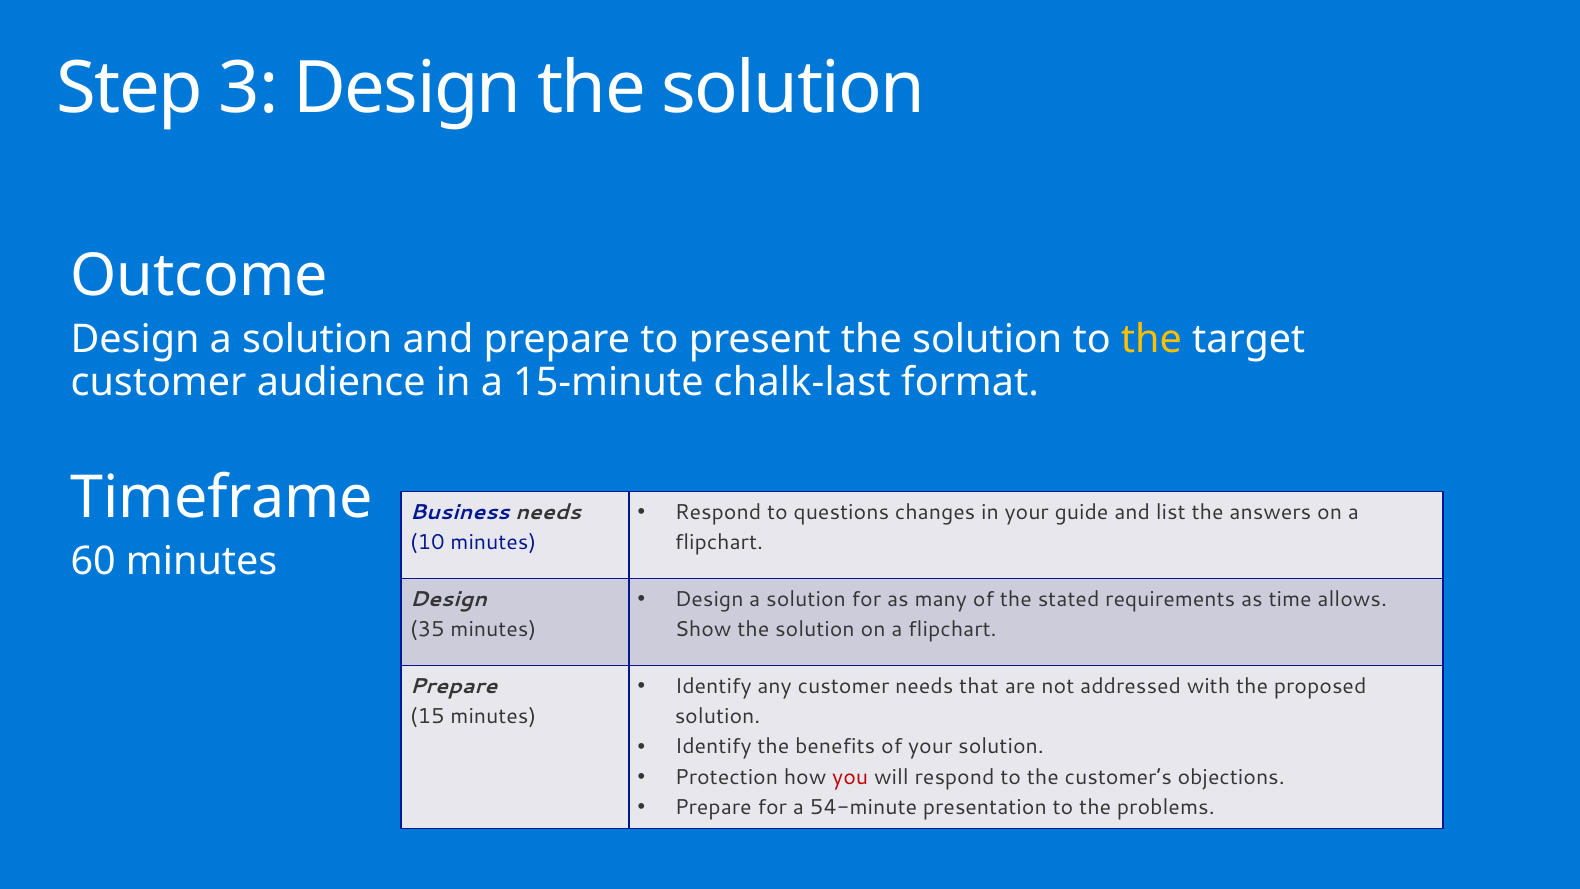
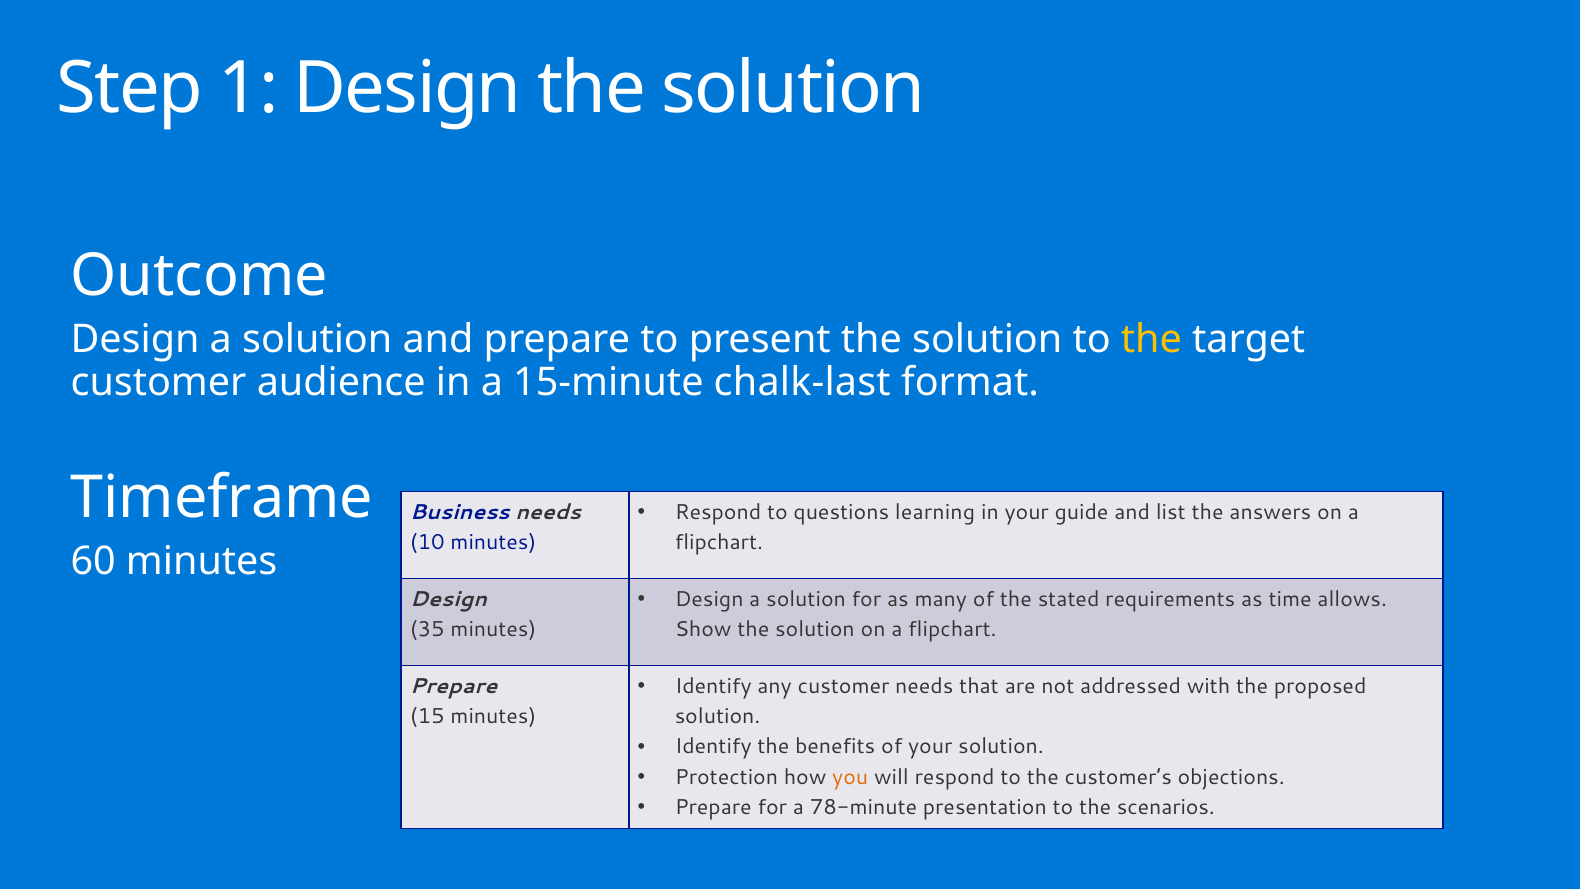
3: 3 -> 1
changes: changes -> learning
you colour: red -> orange
54-minute: 54-minute -> 78-minute
problems: problems -> scenarios
